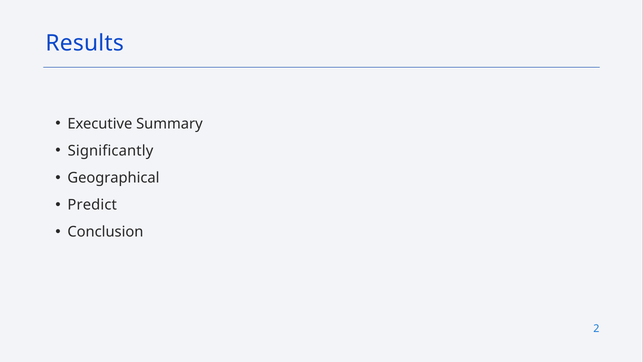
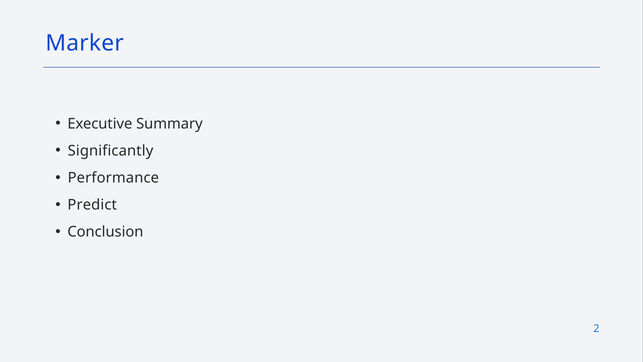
Results: Results -> Marker
Geographical: Geographical -> Performance
